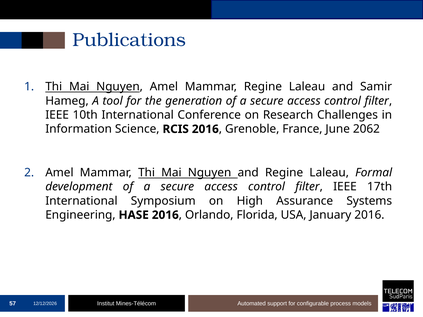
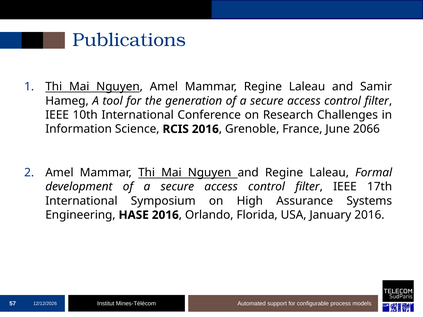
2062: 2062 -> 2066
